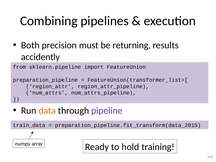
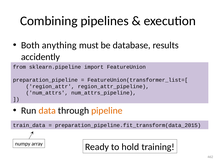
precision: precision -> anything
returning: returning -> database
pipeline colour: purple -> orange
